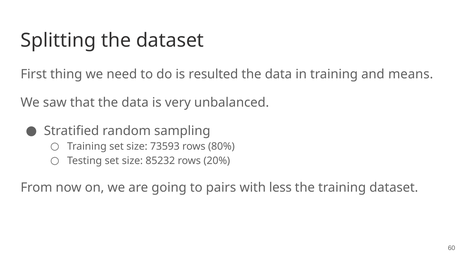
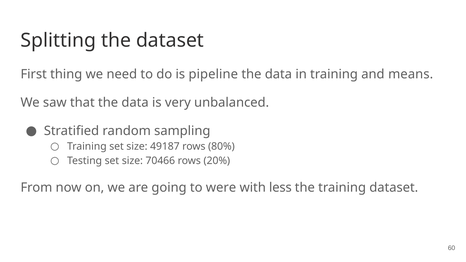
resulted: resulted -> pipeline
73593: 73593 -> 49187
85232: 85232 -> 70466
pairs: pairs -> were
